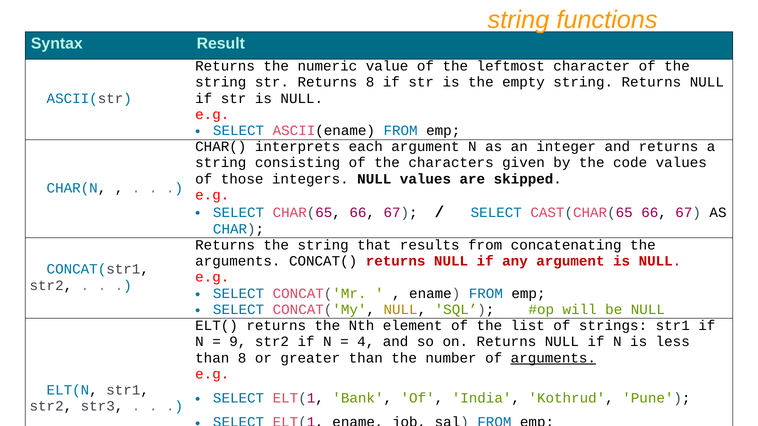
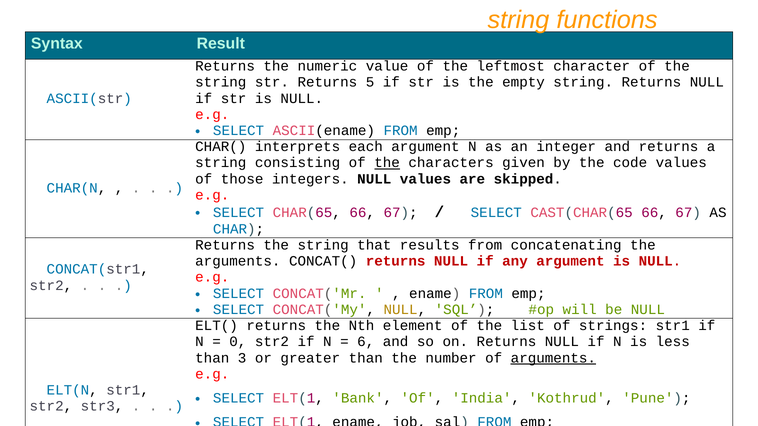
Returns 8: 8 -> 5
the at (387, 163) underline: none -> present
9: 9 -> 0
4: 4 -> 6
than 8: 8 -> 3
